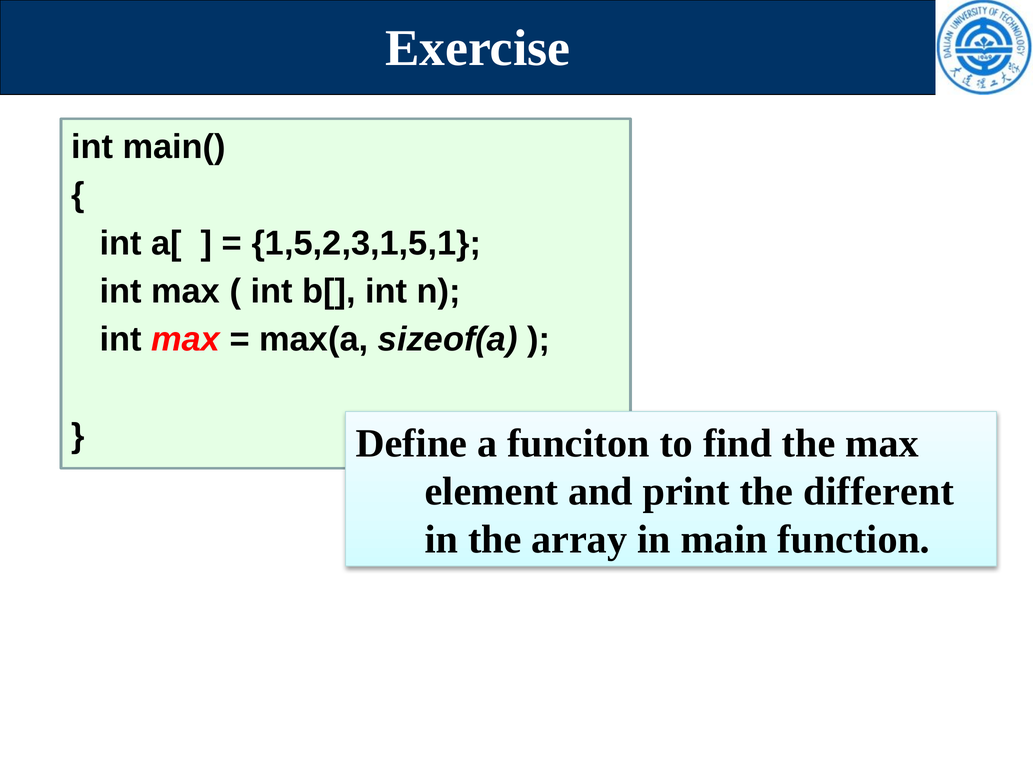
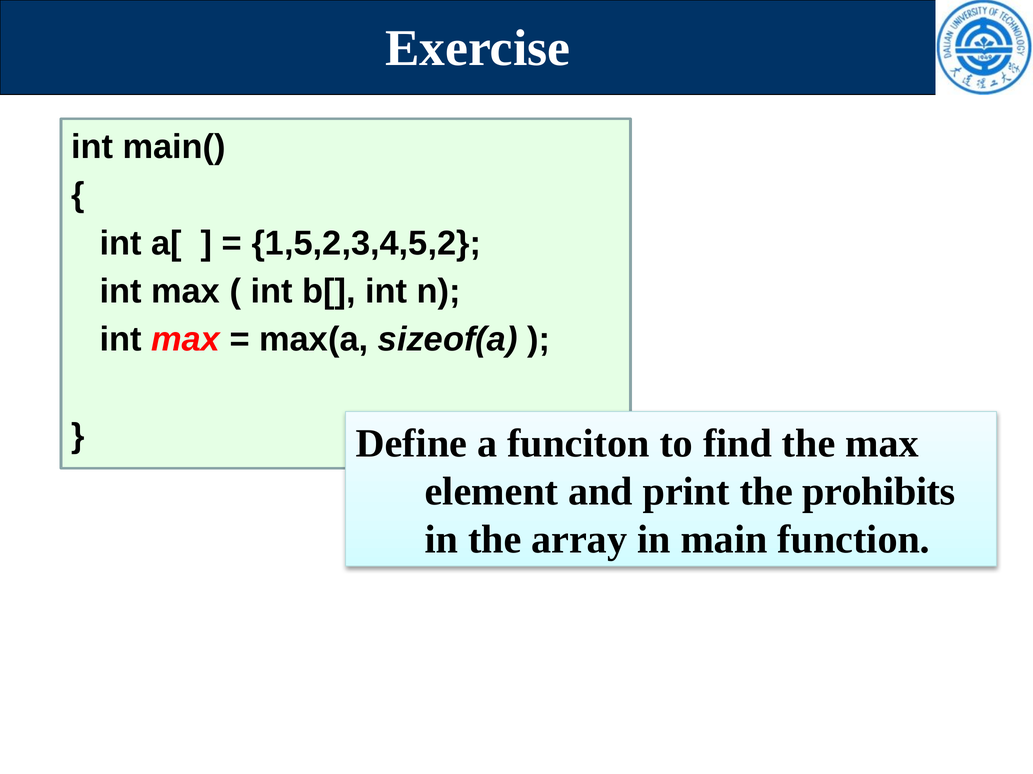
1,5,2,3,1,5,1: 1,5,2,3,1,5,1 -> 1,5,2,3,4,5,2
different: different -> prohibits
